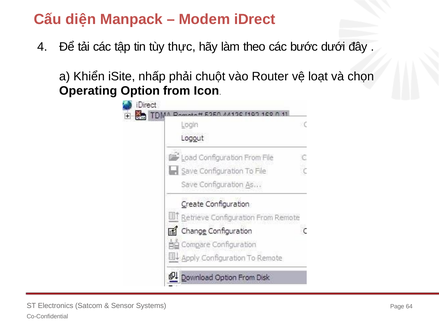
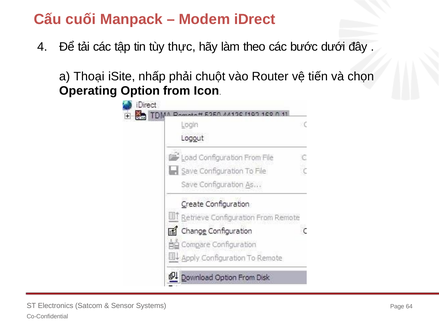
diện: diện -> cuối
Khiển: Khiển -> Thoại
loạt: loạt -> tiến
